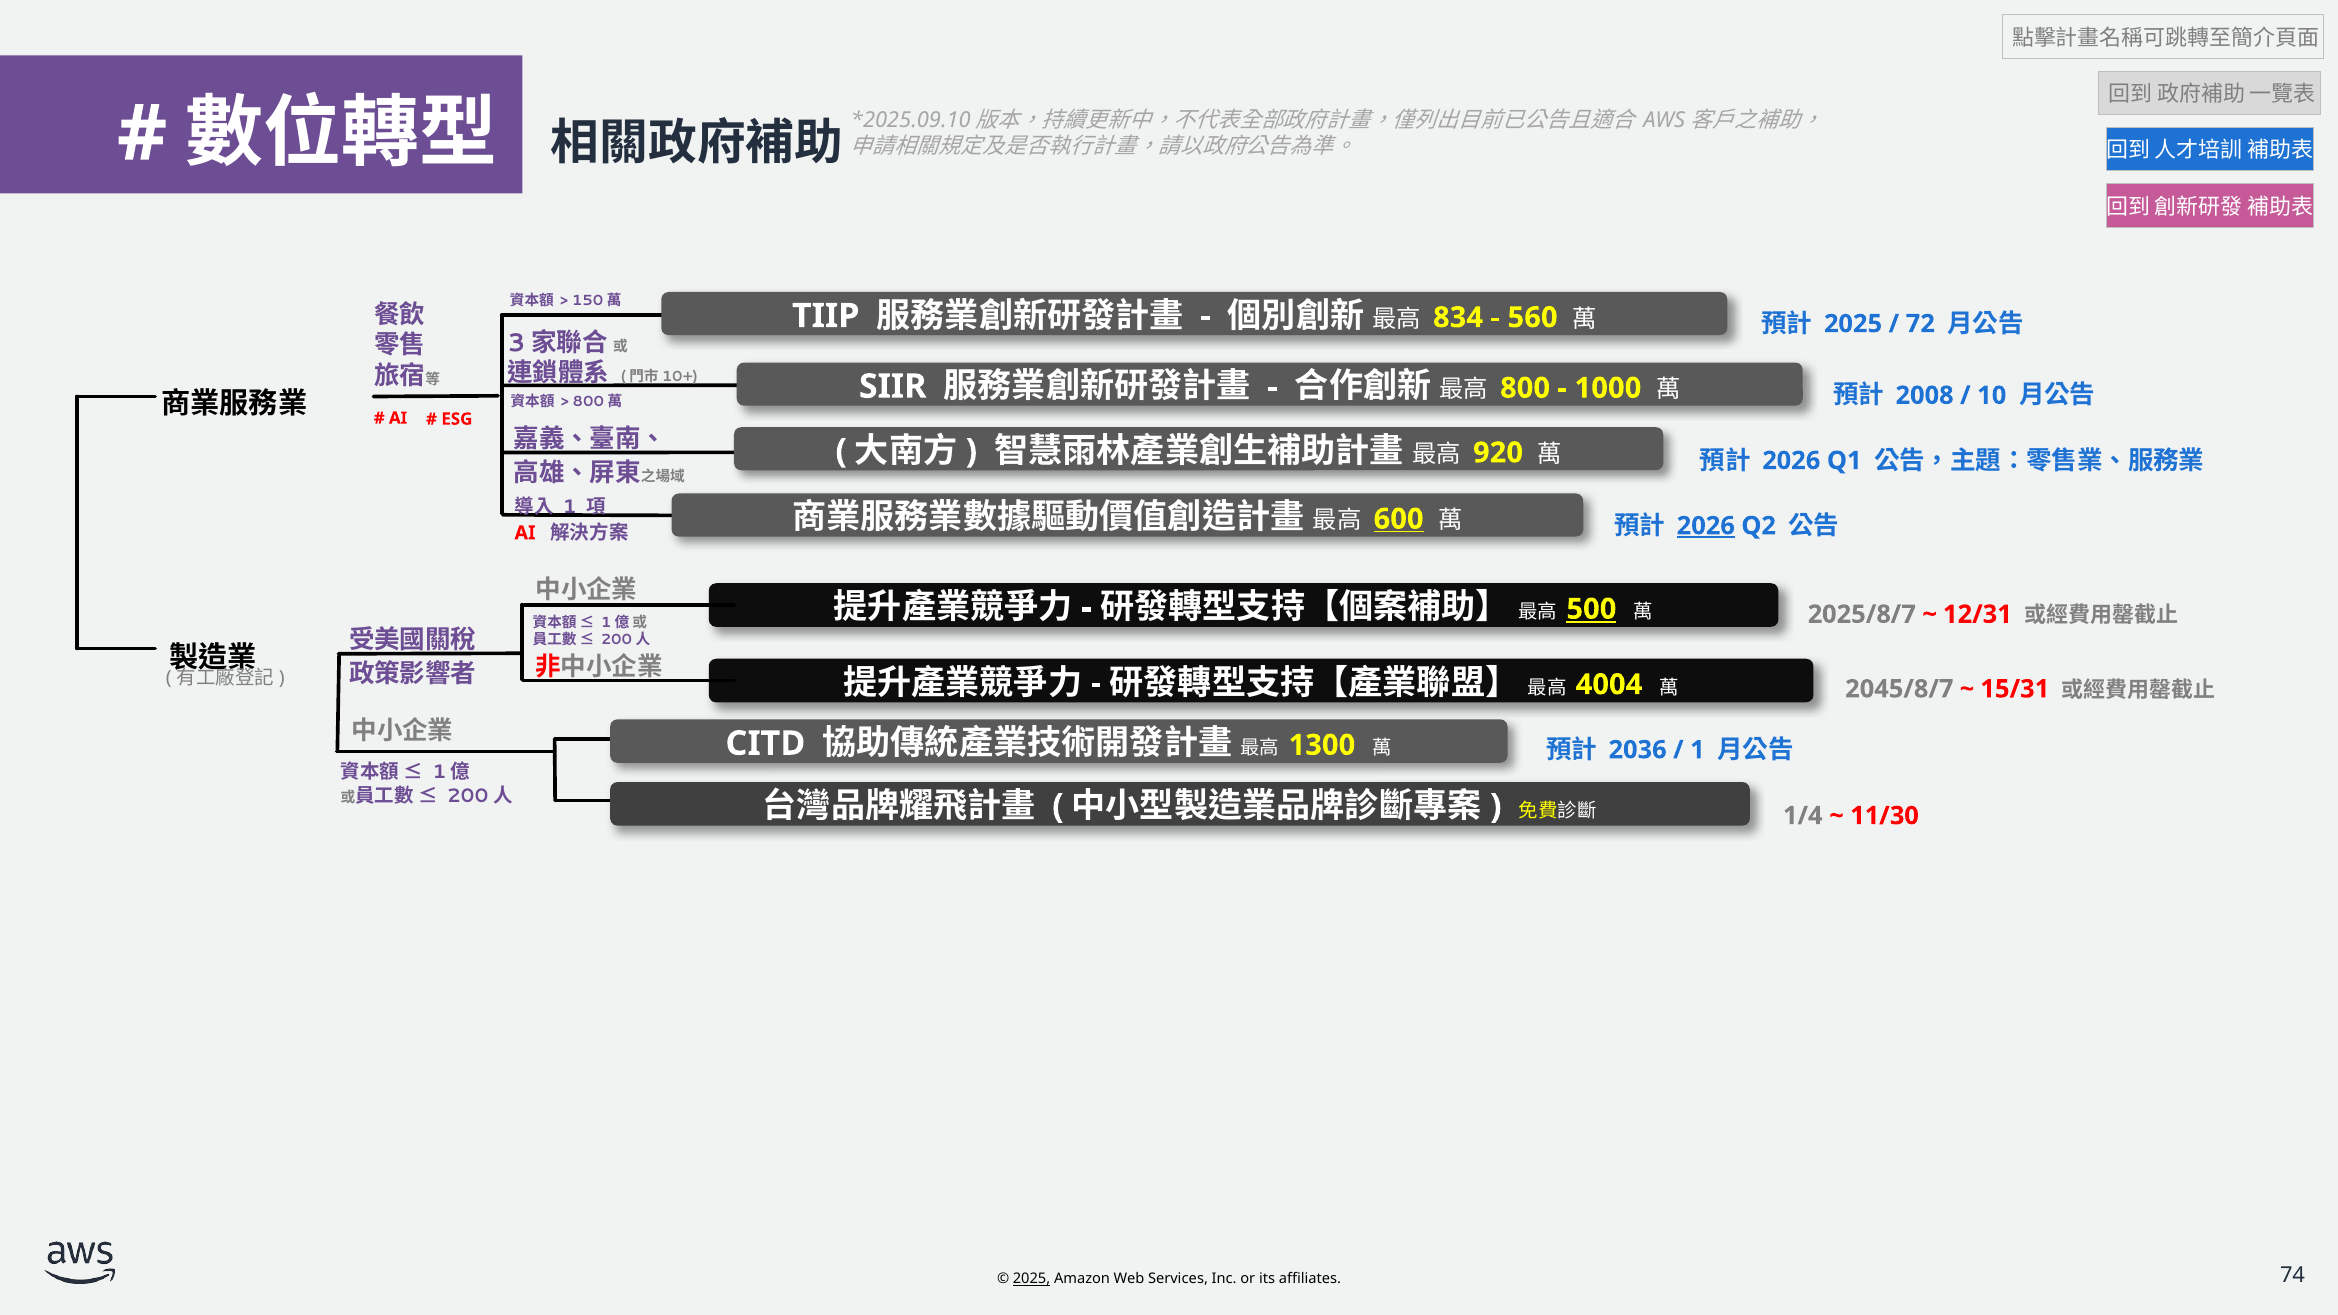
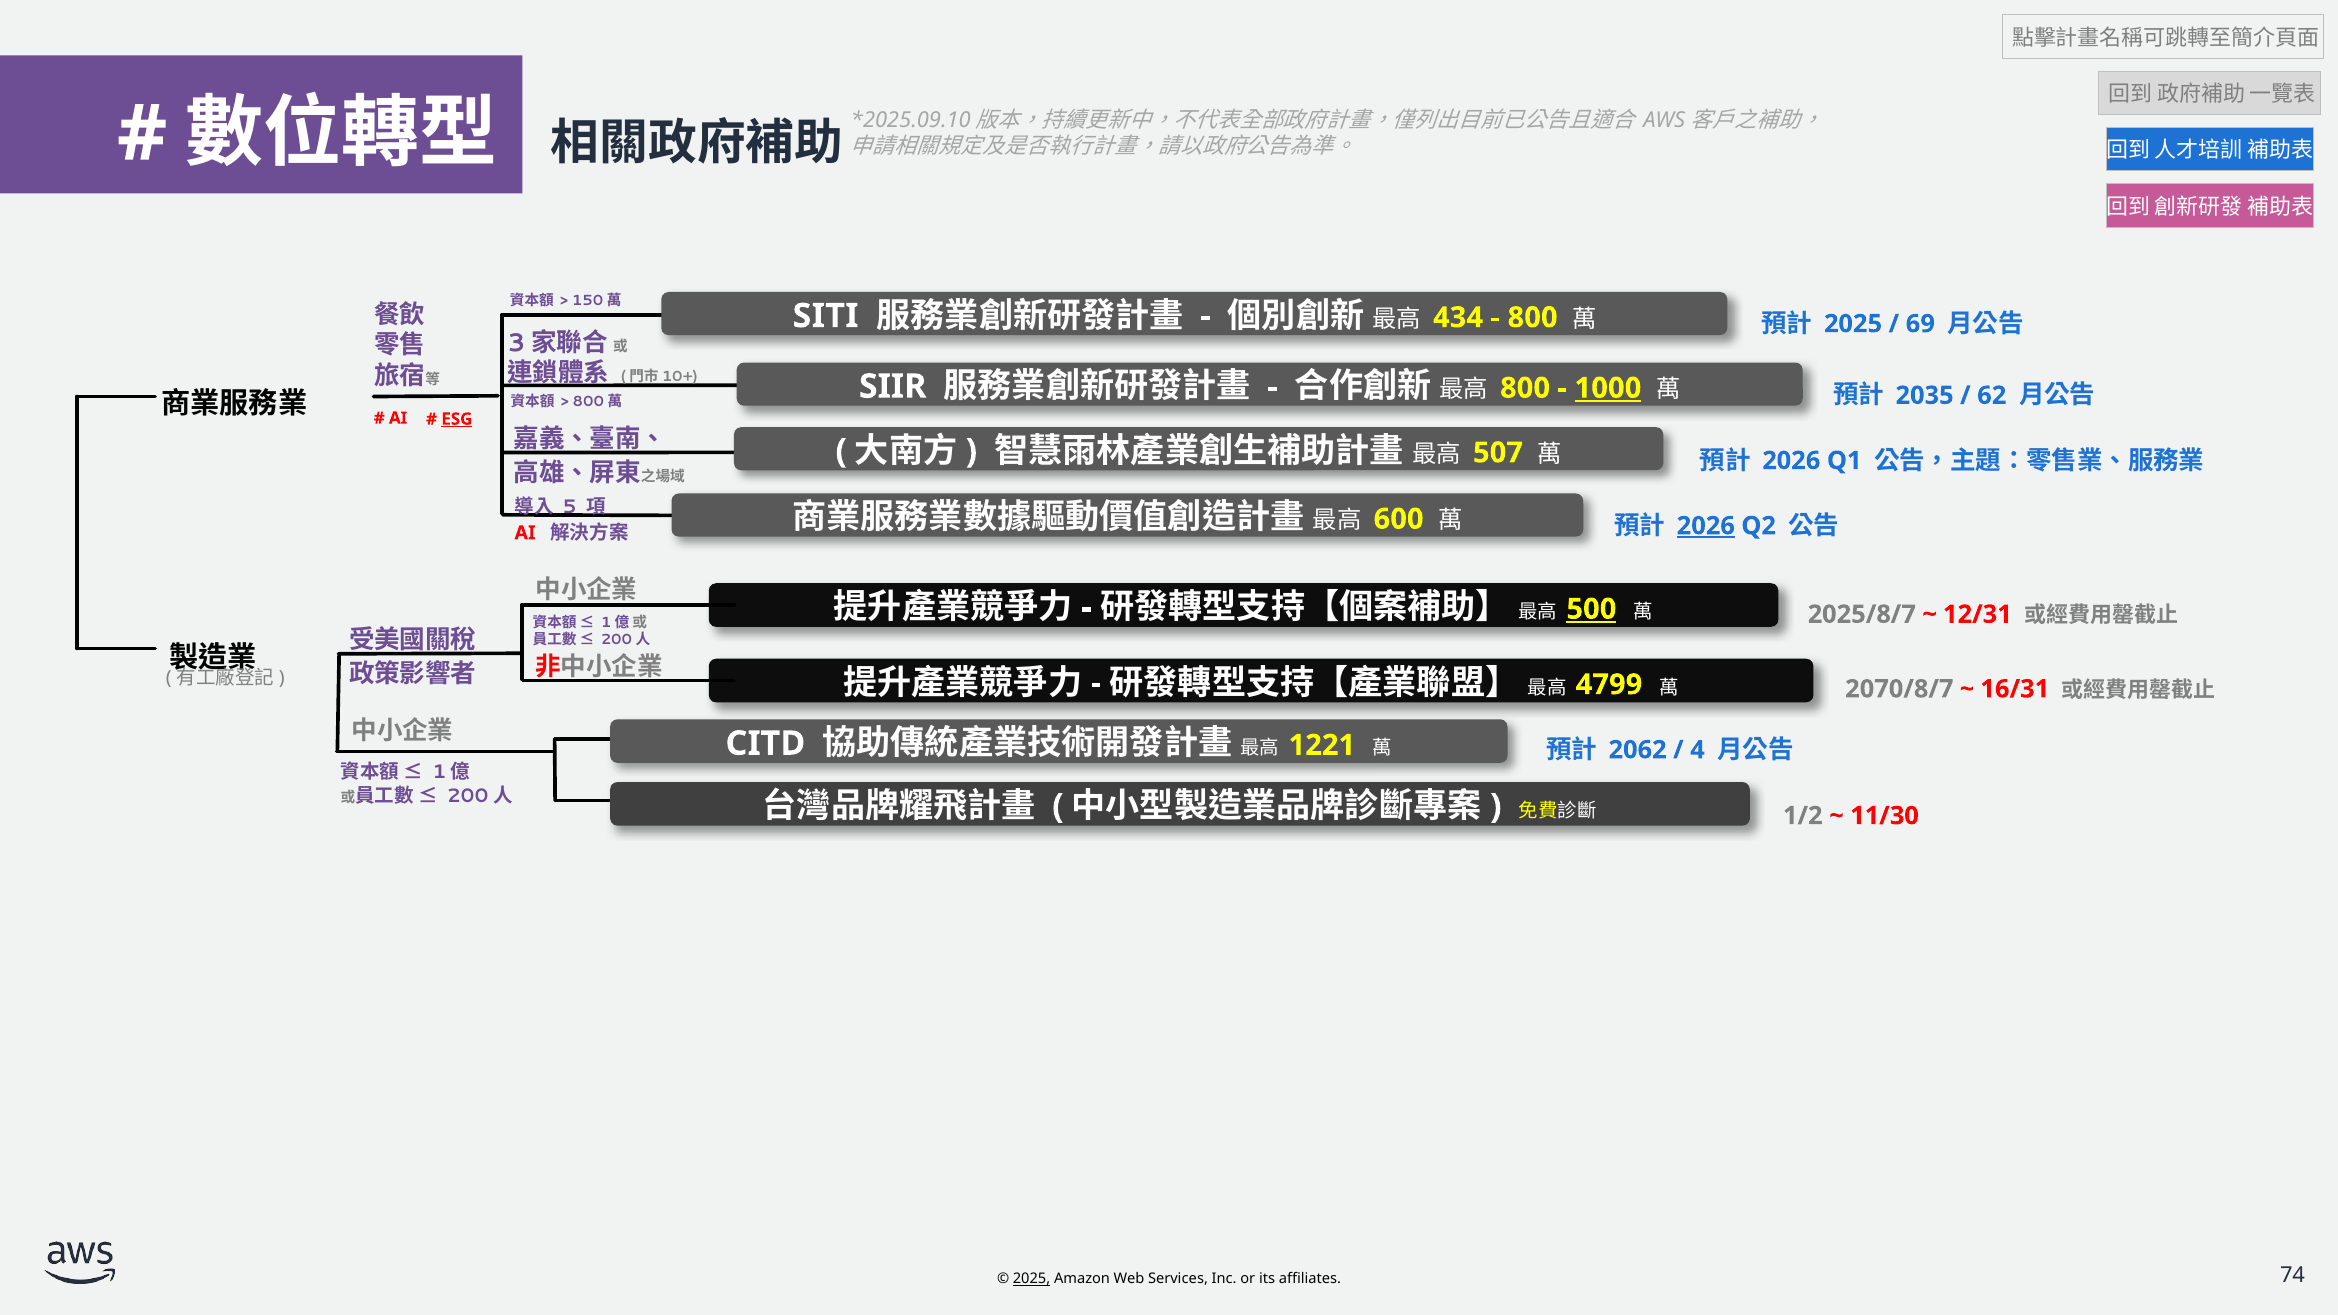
TIIP: TIIP -> SITI
834: 834 -> 434
560 at (1533, 318): 560 -> 800
72: 72 -> 69
1000 underline: none -> present
2008: 2008 -> 2035
10: 10 -> 62
ESG underline: none -> present
920: 920 -> 507
1 at (570, 507): 1 -> 5
600 underline: present -> none
4004: 4004 -> 4799
2045/8/7: 2045/8/7 -> 2070/8/7
15/31: 15/31 -> 16/31
1300: 1300 -> 1221
2036: 2036 -> 2062
1 at (1697, 750): 1 -> 4
1/4: 1/4 -> 1/2
